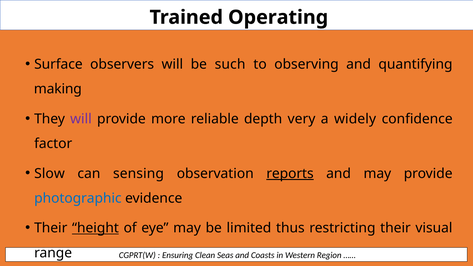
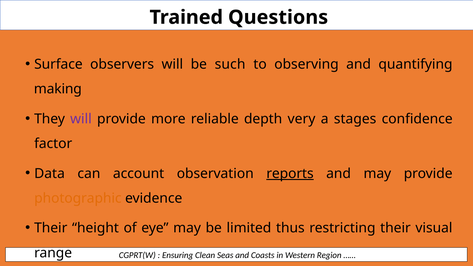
Operating: Operating -> Questions
widely: widely -> stages
Slow: Slow -> Data
sensing: sensing -> account
photographic colour: blue -> orange
height underline: present -> none
